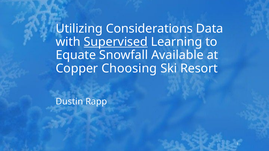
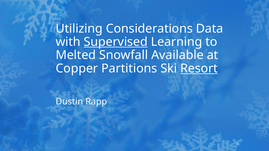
Equate: Equate -> Melted
Choosing: Choosing -> Partitions
Resort underline: none -> present
